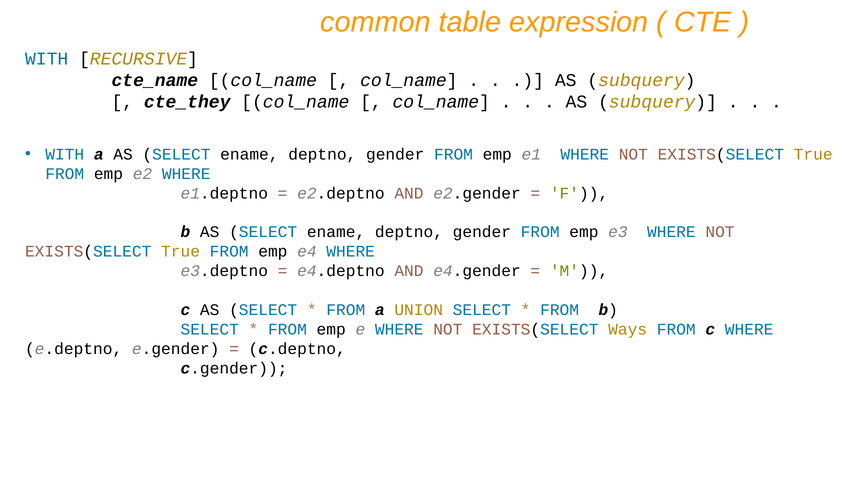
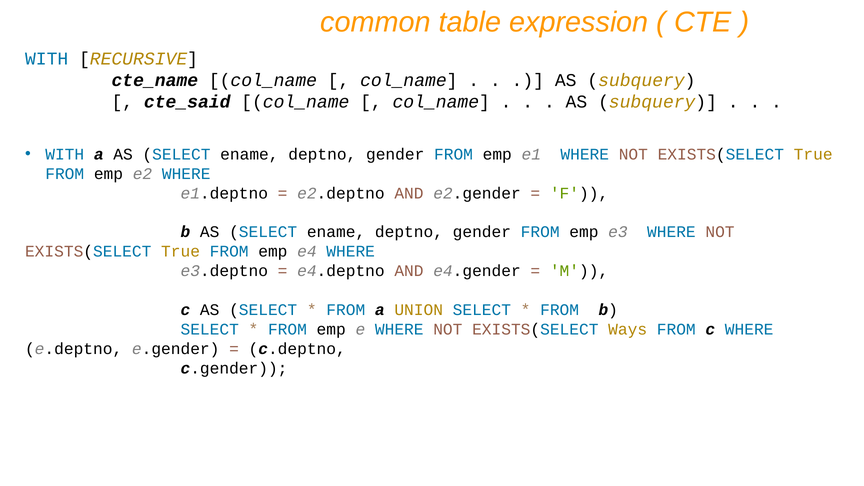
cte_they: cte_they -> cte_said
